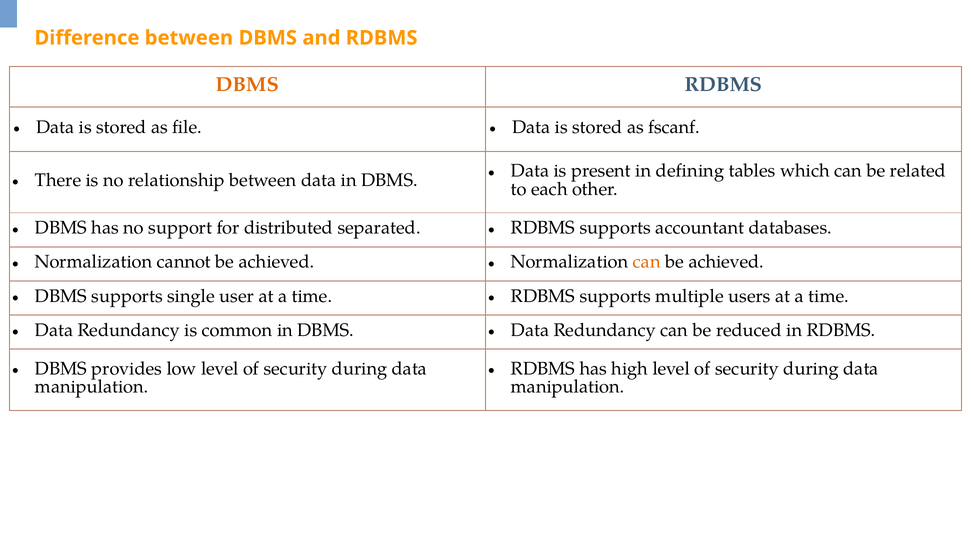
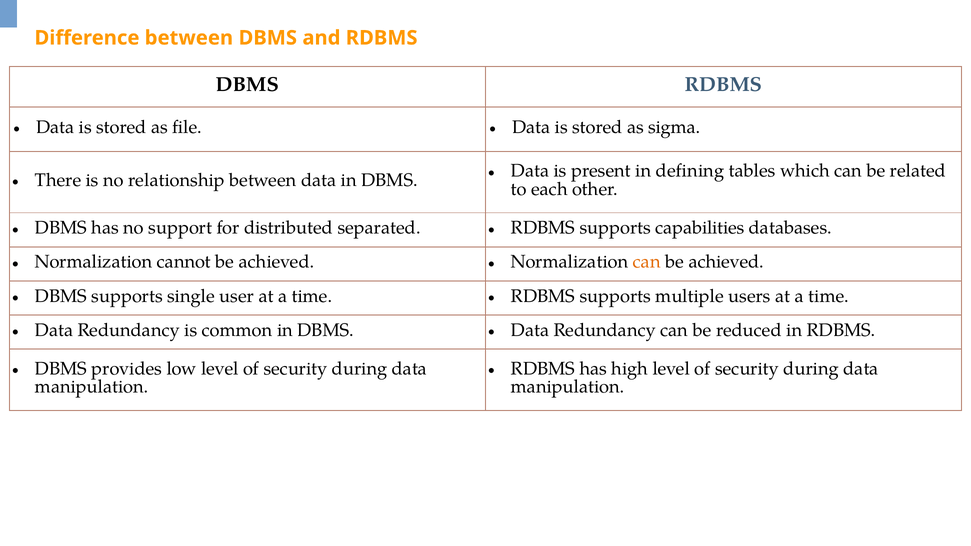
DBMS at (247, 85) colour: orange -> black
fscanf: fscanf -> sigma
accountant: accountant -> capabilities
